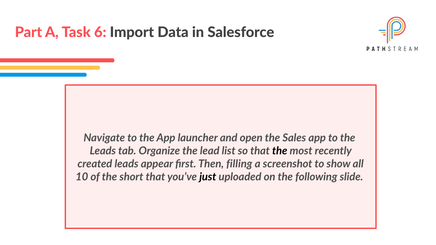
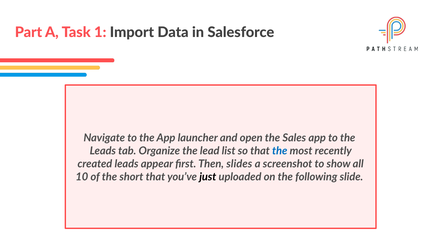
6: 6 -> 1
the at (280, 151) colour: black -> blue
filling: filling -> slides
